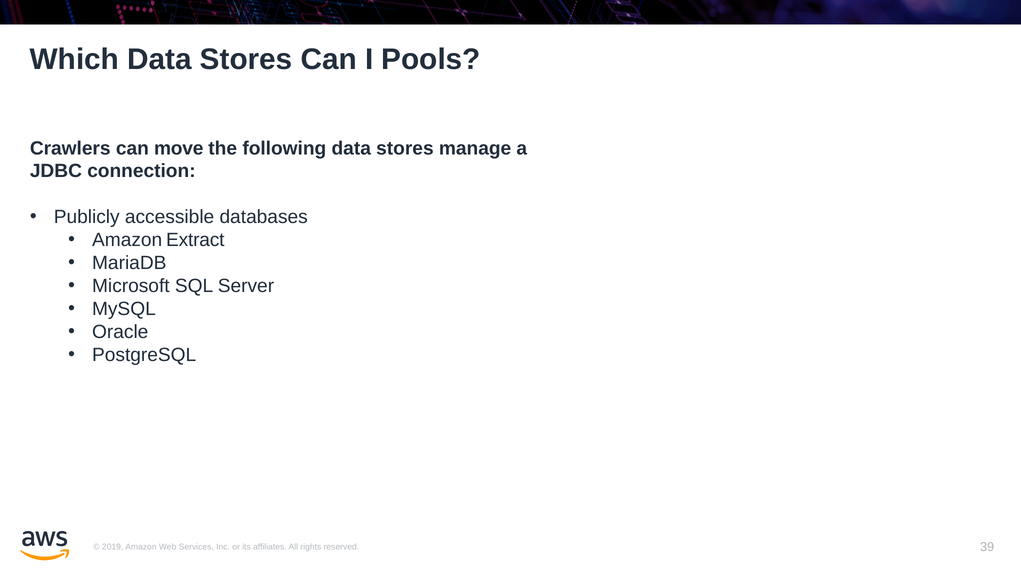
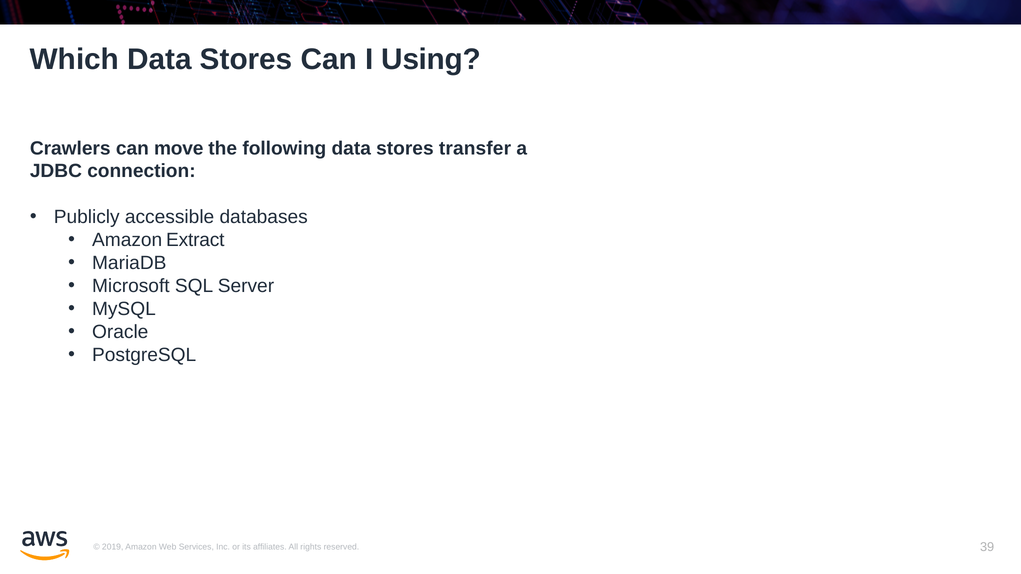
Pools: Pools -> Using
manage: manage -> transfer
